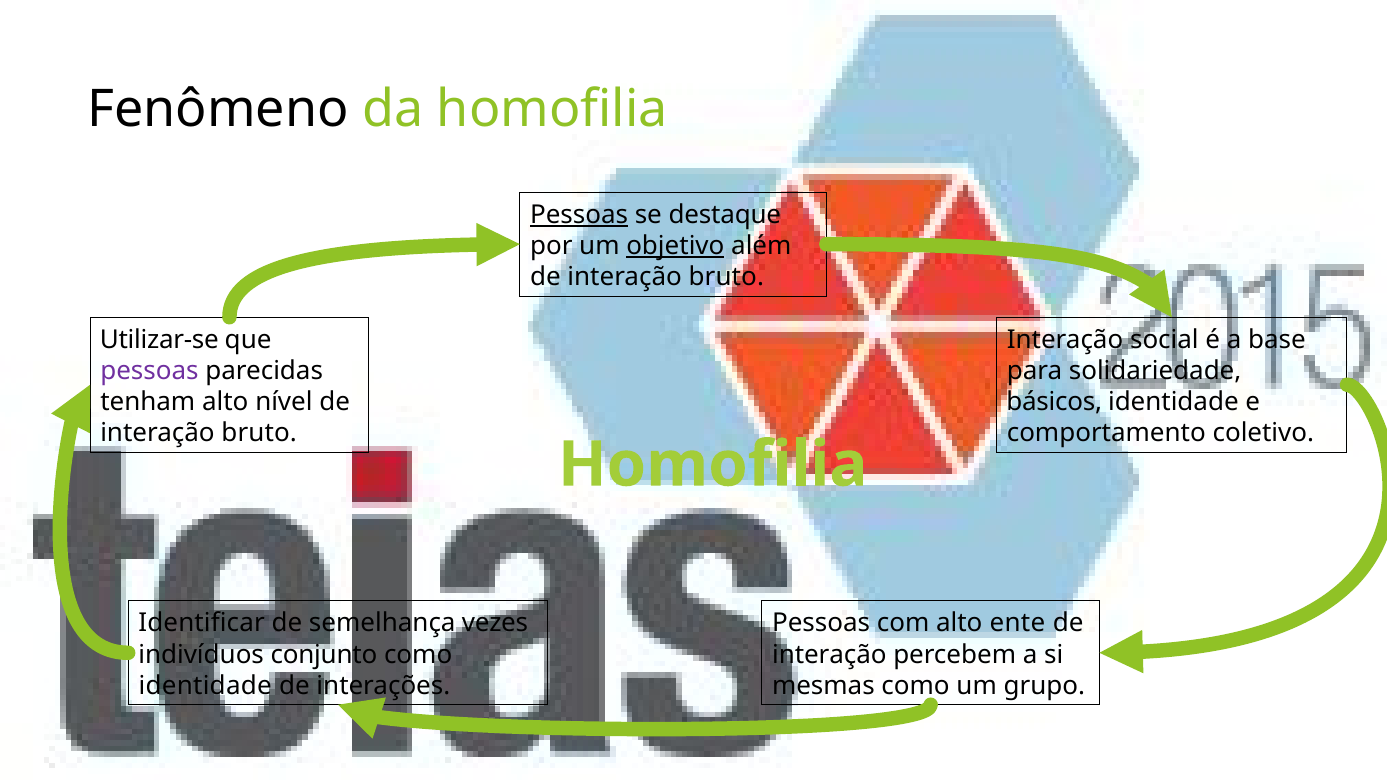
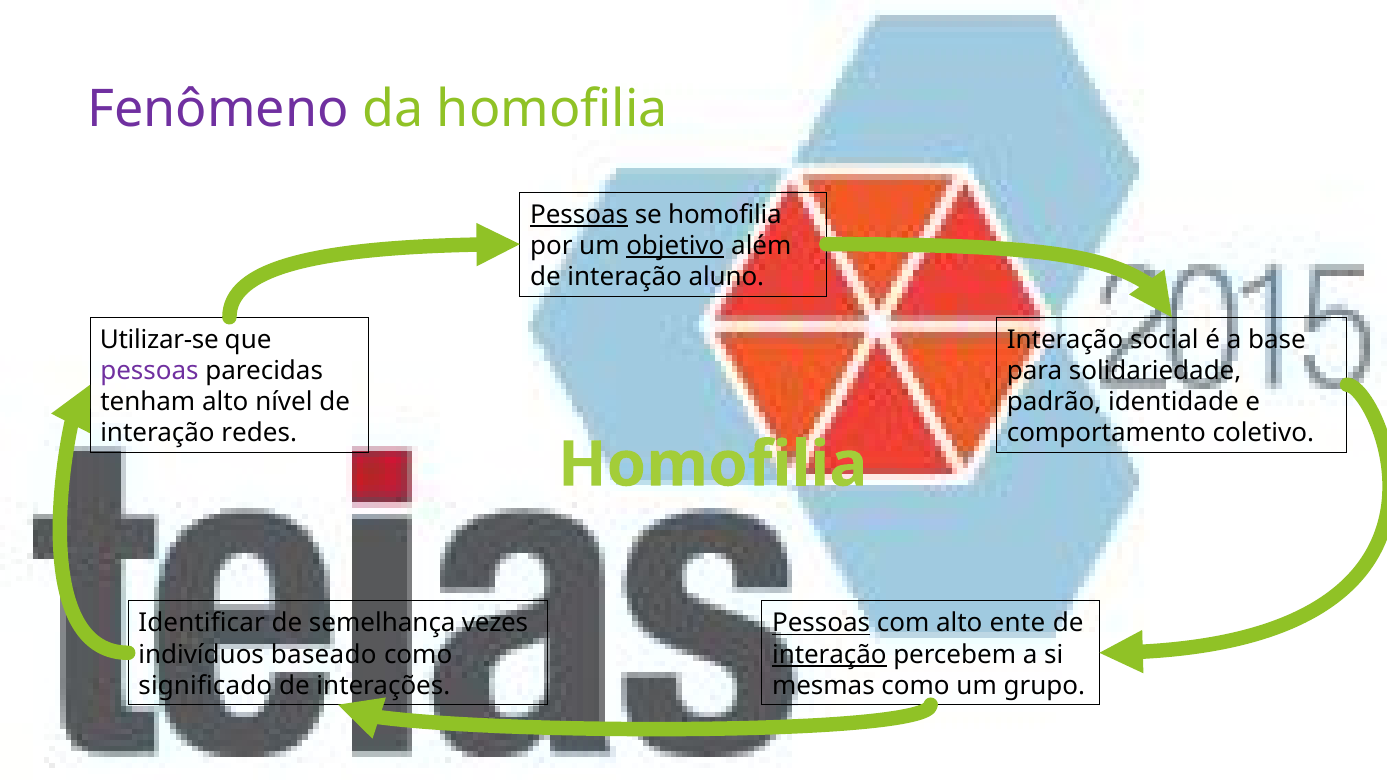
Fenômeno colour: black -> purple
se destaque: destaque -> homofilia
bruto at (726, 277): bruto -> aluno
básicos: básicos -> padrão
bruto at (259, 433): bruto -> redes
Pessoas at (821, 624) underline: none -> present
conjunto: conjunto -> baseado
interação at (829, 655) underline: none -> present
identidade at (205, 686): identidade -> significado
